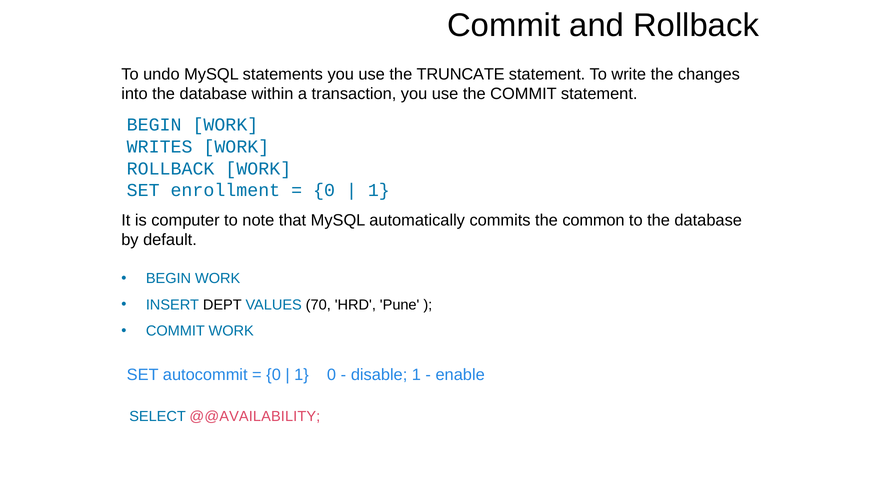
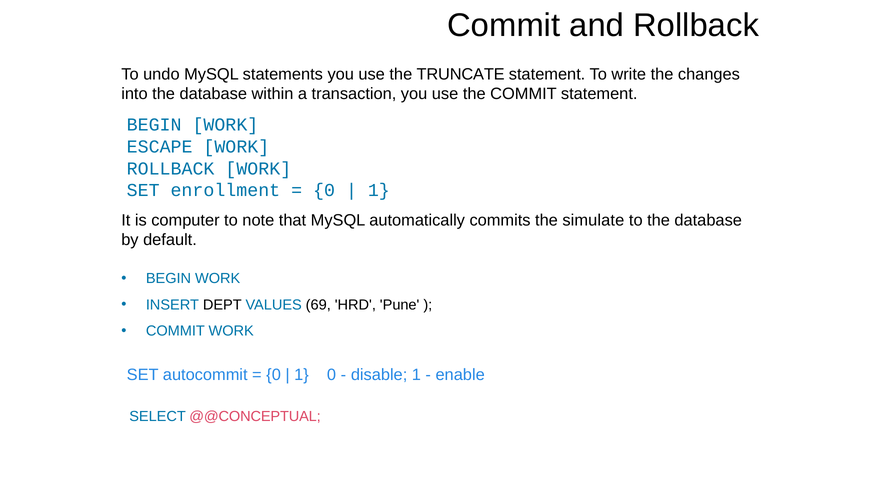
WRITES: WRITES -> ESCAPE
common: common -> simulate
70: 70 -> 69
@@AVAILABILITY: @@AVAILABILITY -> @@CONCEPTUAL
